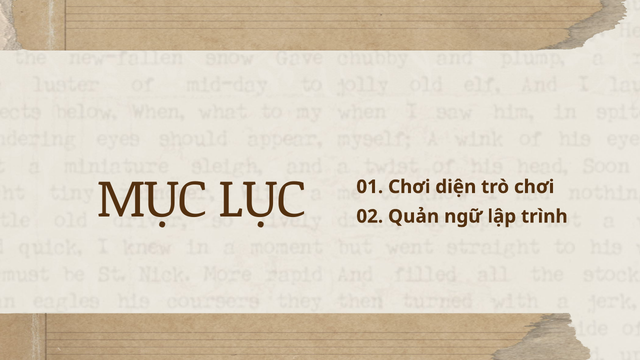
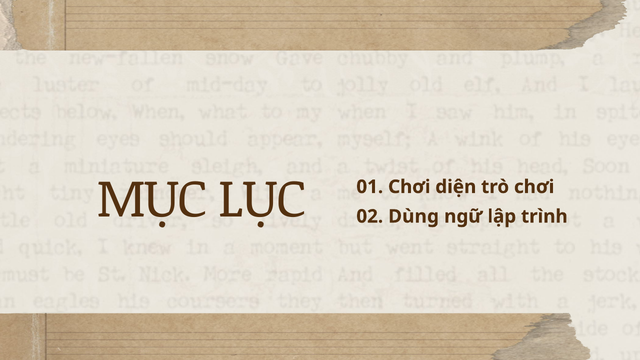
Quản: Quản -> Dùng
